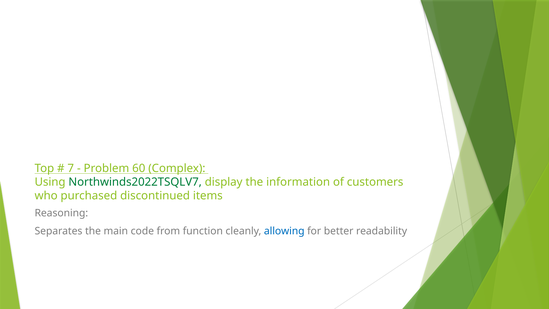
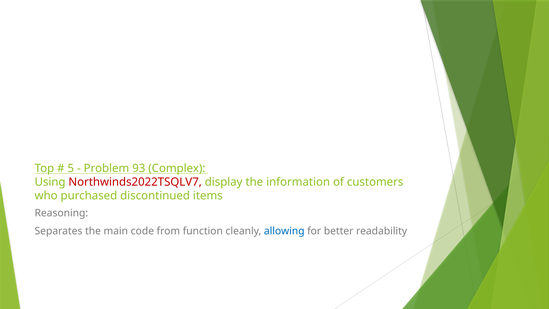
7: 7 -> 5
60: 60 -> 93
Northwinds2022TSQLV7 colour: green -> red
